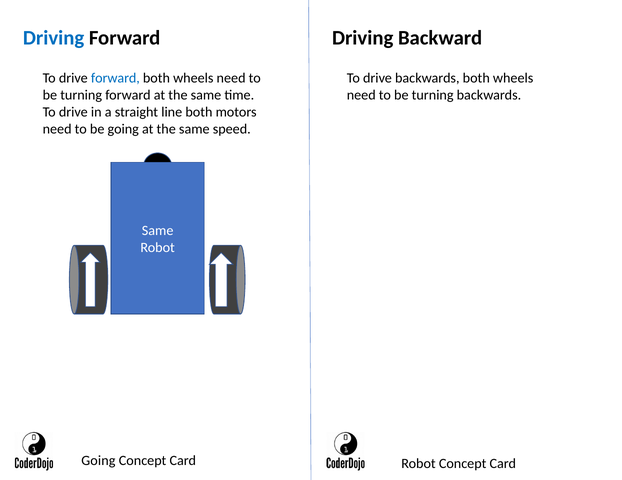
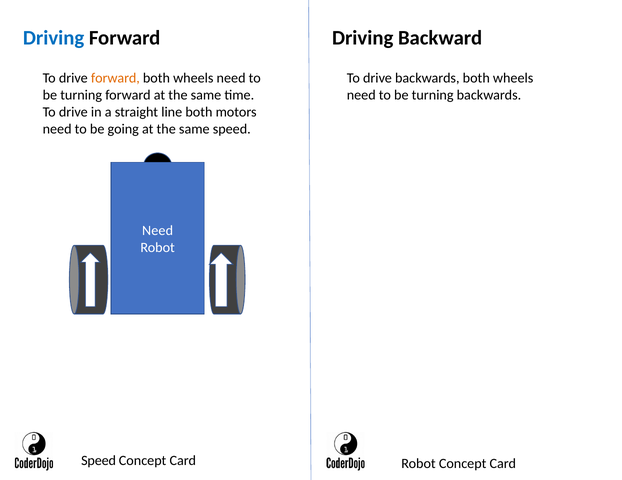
forward at (115, 78) colour: blue -> orange
Same at (158, 231): Same -> Need
Going at (98, 461): Going -> Speed
